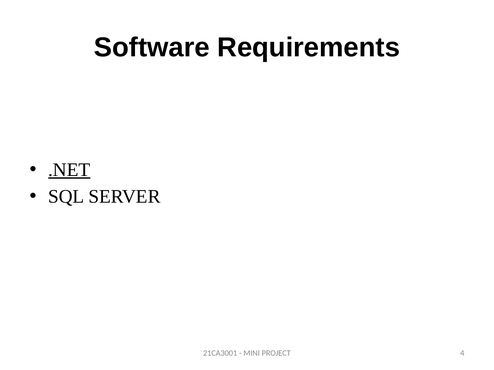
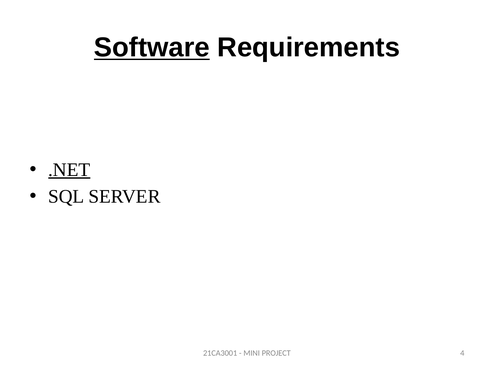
Software underline: none -> present
